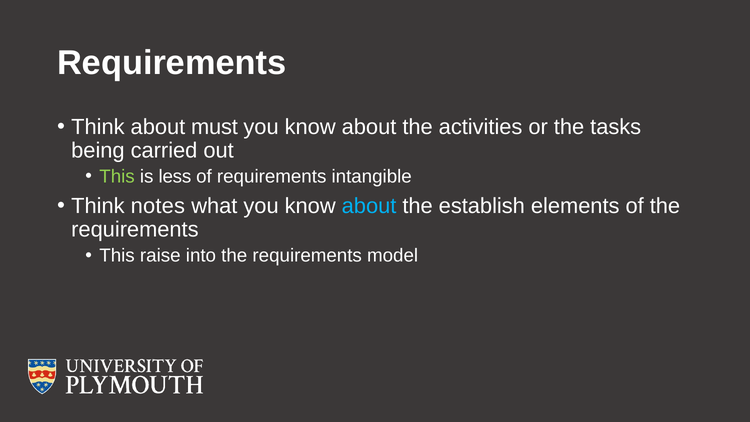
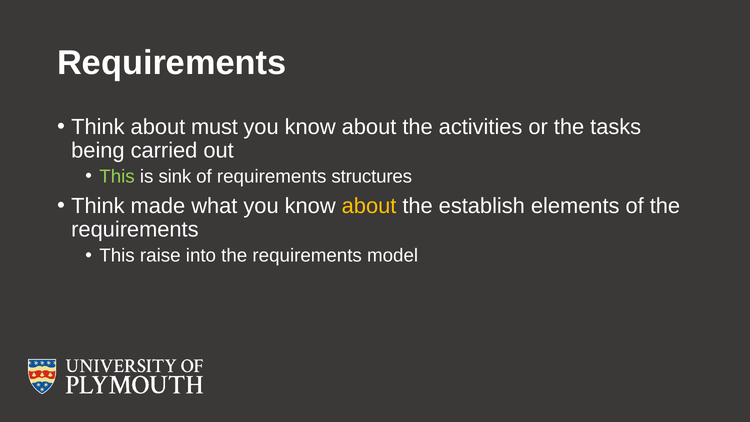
less: less -> sink
intangible: intangible -> structures
notes: notes -> made
about at (369, 206) colour: light blue -> yellow
